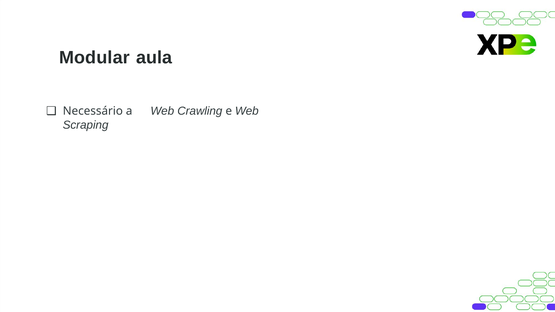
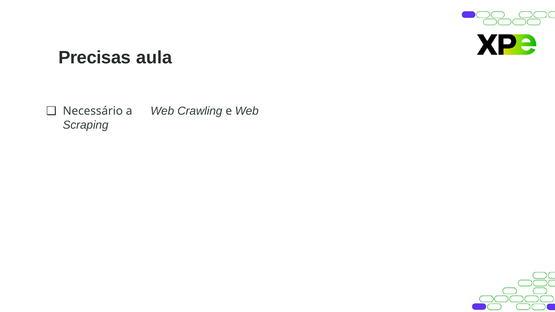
Modular: Modular -> Precisas
